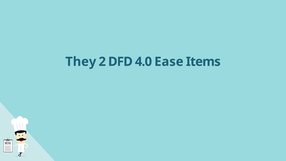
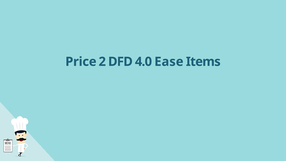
They: They -> Price
